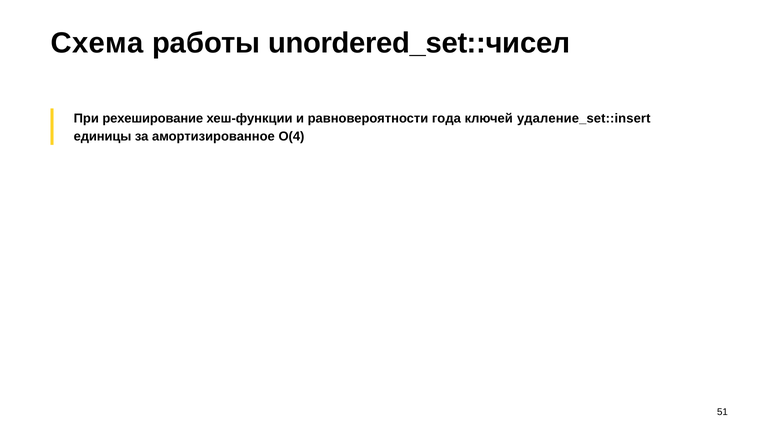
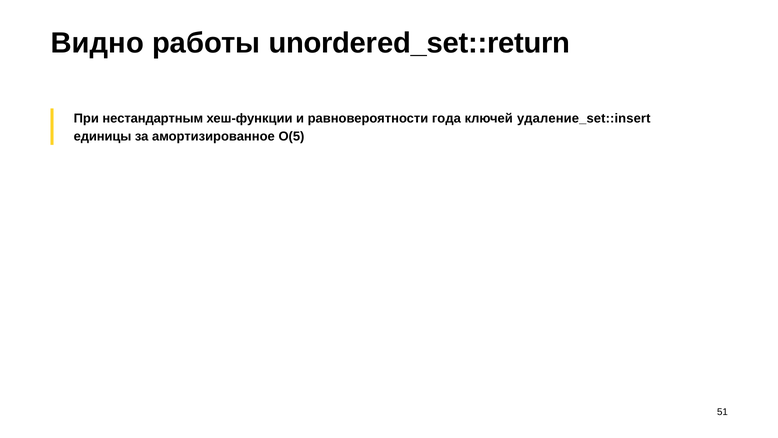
Схема: Схема -> Видно
unordered_set::чисел: unordered_set::чисел -> unordered_set::return
рехеширование: рехеширование -> нестандартным
O(4: O(4 -> O(5
